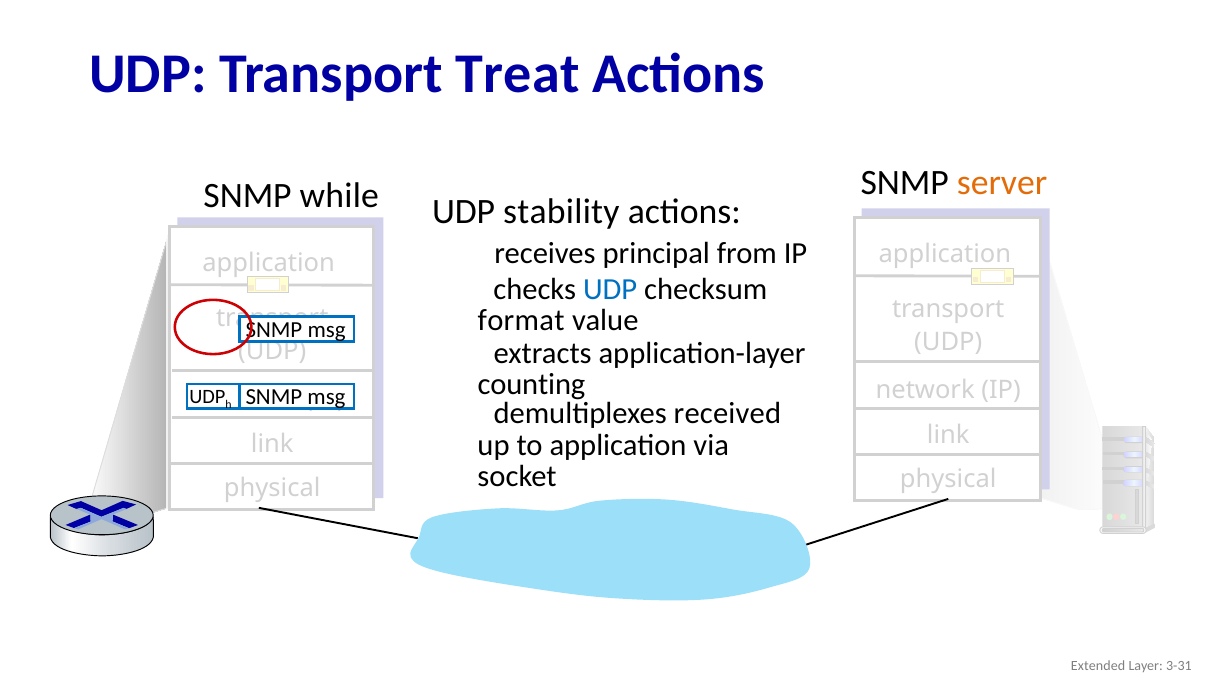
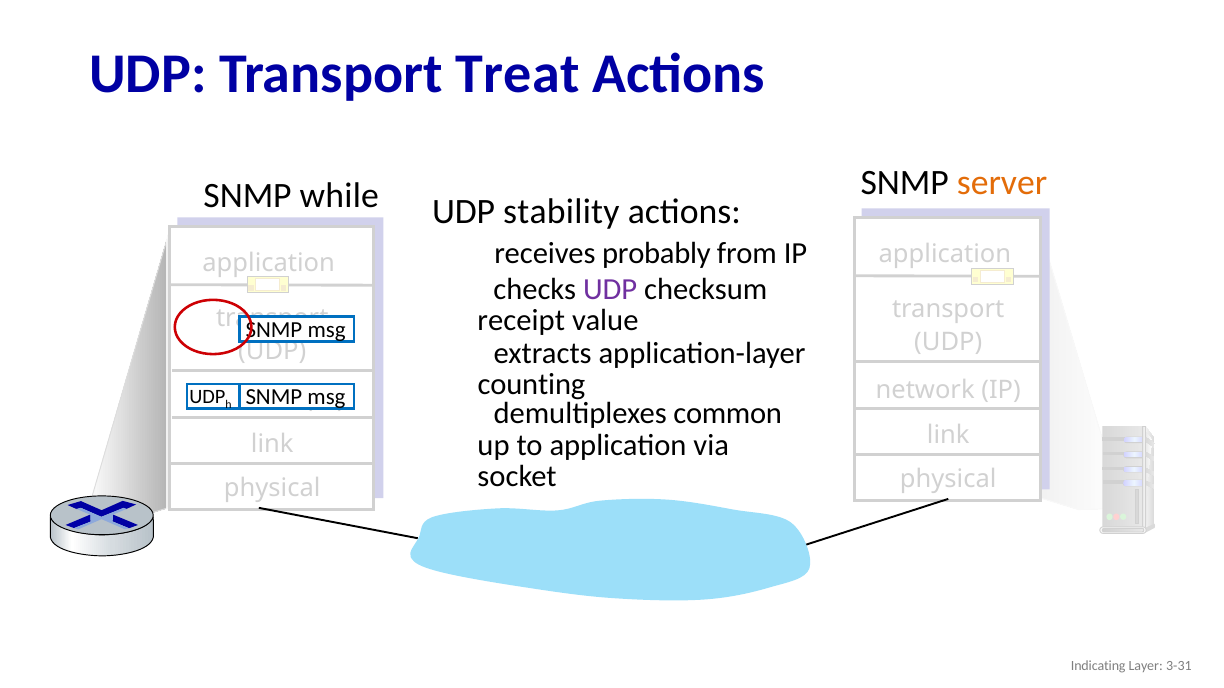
principal: principal -> probably
UDP at (610, 290) colour: blue -> purple
format: format -> receipt
received: received -> common
Extended: Extended -> Indicating
